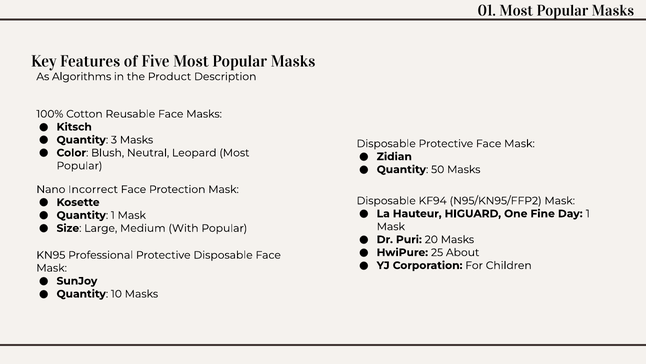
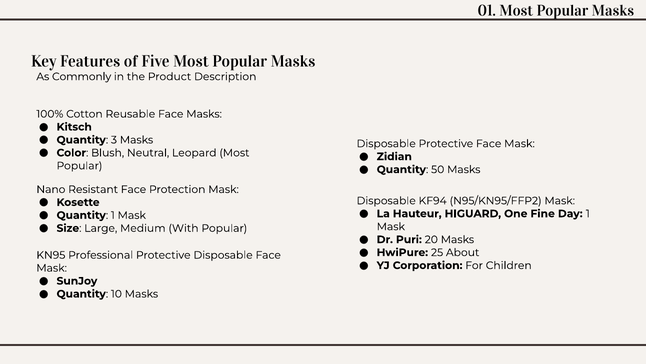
Algorithms: Algorithms -> Commonly
Incorrect: Incorrect -> Resistant
